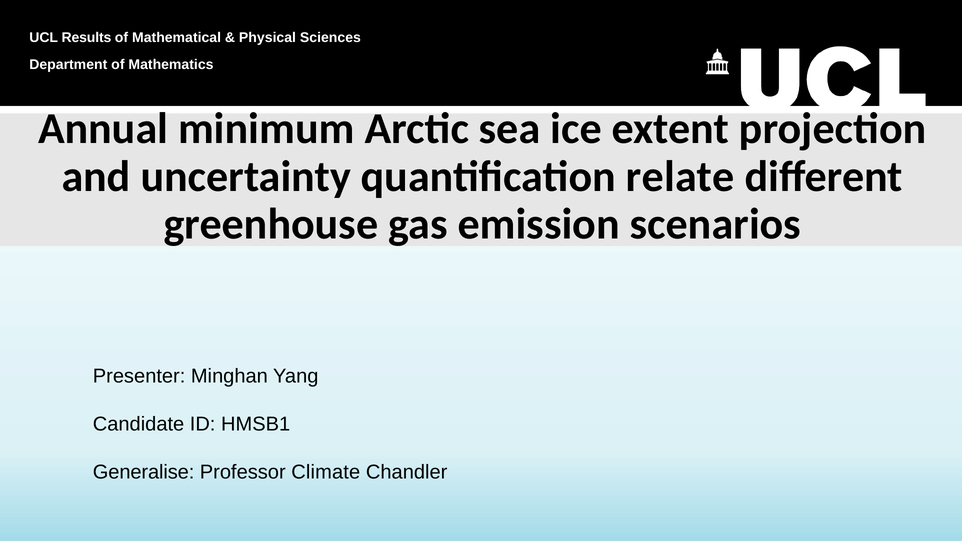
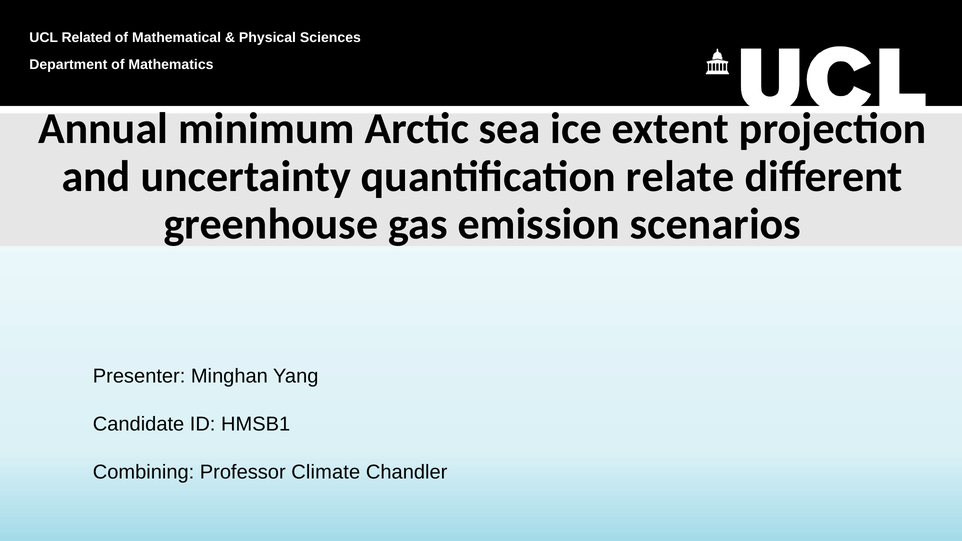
Results: Results -> Related
Generalise: Generalise -> Combining
